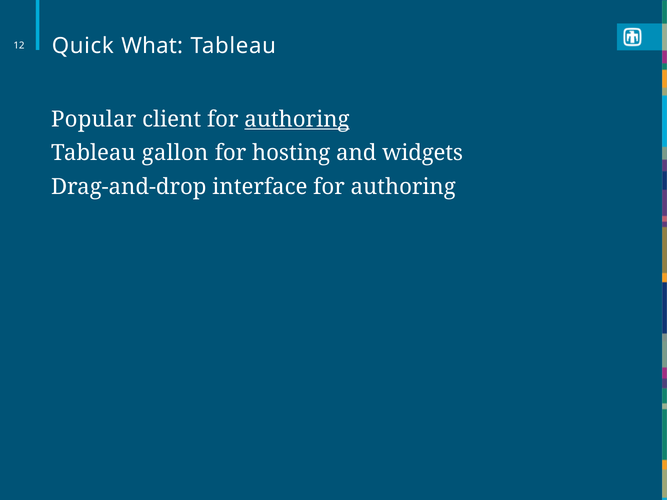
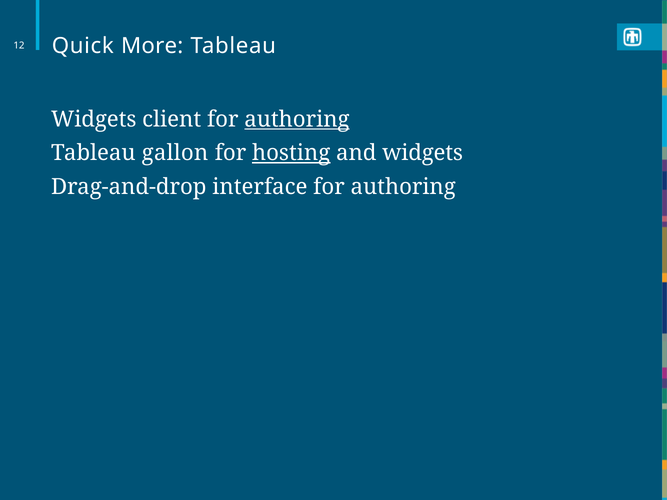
What: What -> More
Popular at (94, 119): Popular -> Widgets
hosting underline: none -> present
